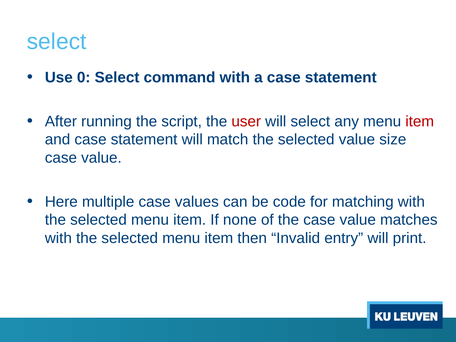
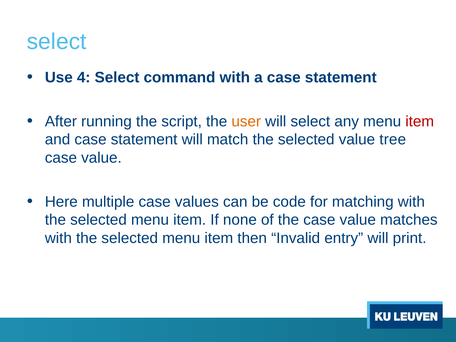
0: 0 -> 4
user colour: red -> orange
size: size -> tree
